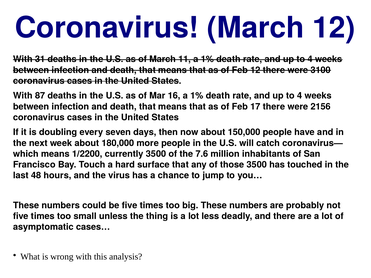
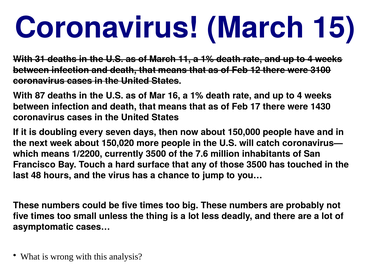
March 12: 12 -> 15
2156: 2156 -> 1430
180,000: 180,000 -> 150,020
